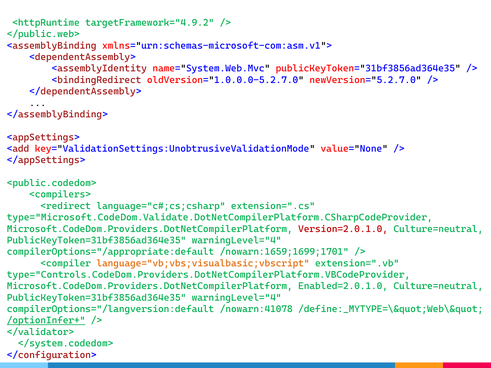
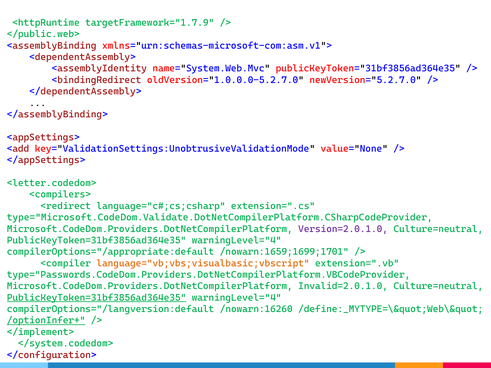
targetFramework="4.9.2: targetFramework="4.9.2 -> targetFramework="1.7.9
<public.codedom>: <public.codedom> -> <letter.codedom>
Version=2.0.1.0 colour: red -> purple
type="Controls.CodeDom.Providers.DotNetCompilerPlatform.VBCodeProvider: type="Controls.CodeDom.Providers.DotNetCompilerPlatform.VBCodeProvider -> type="Passwords.CodeDom.Providers.DotNetCompilerPlatform.VBCodeProvider
Enabled=2.0.1.0: Enabled=2.0.1.0 -> Invalid=2.0.1.0
PublicKeyToken=31bf3856ad364e35 at (97, 298) underline: none -> present
/nowarn:41078: /nowarn:41078 -> /nowarn:16260
</validator>: </validator> -> </implement>
